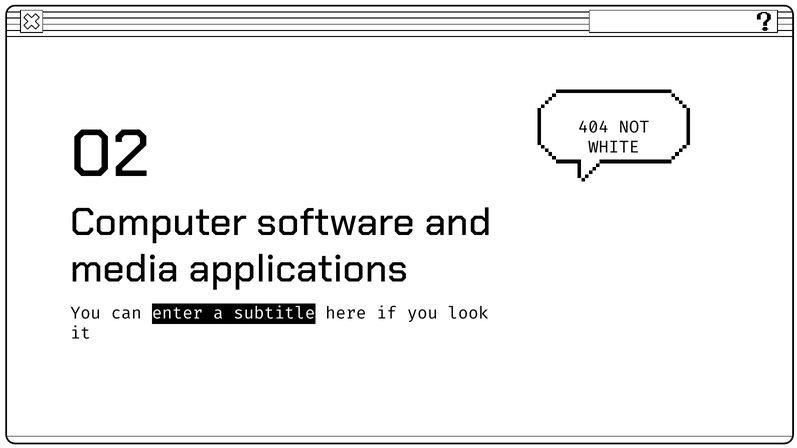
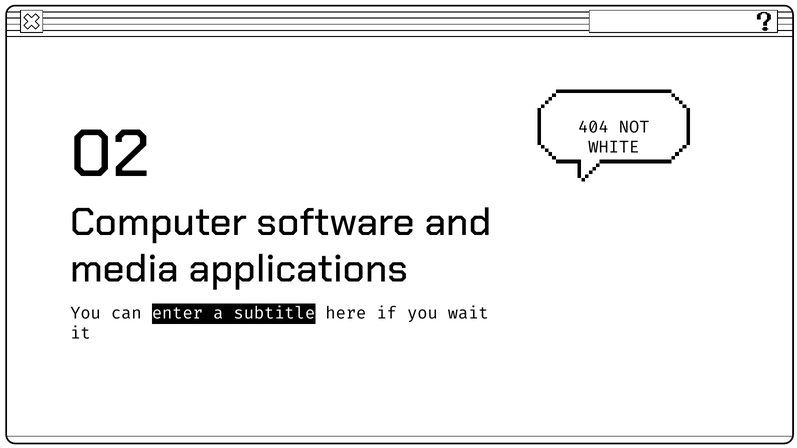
look: look -> wait
